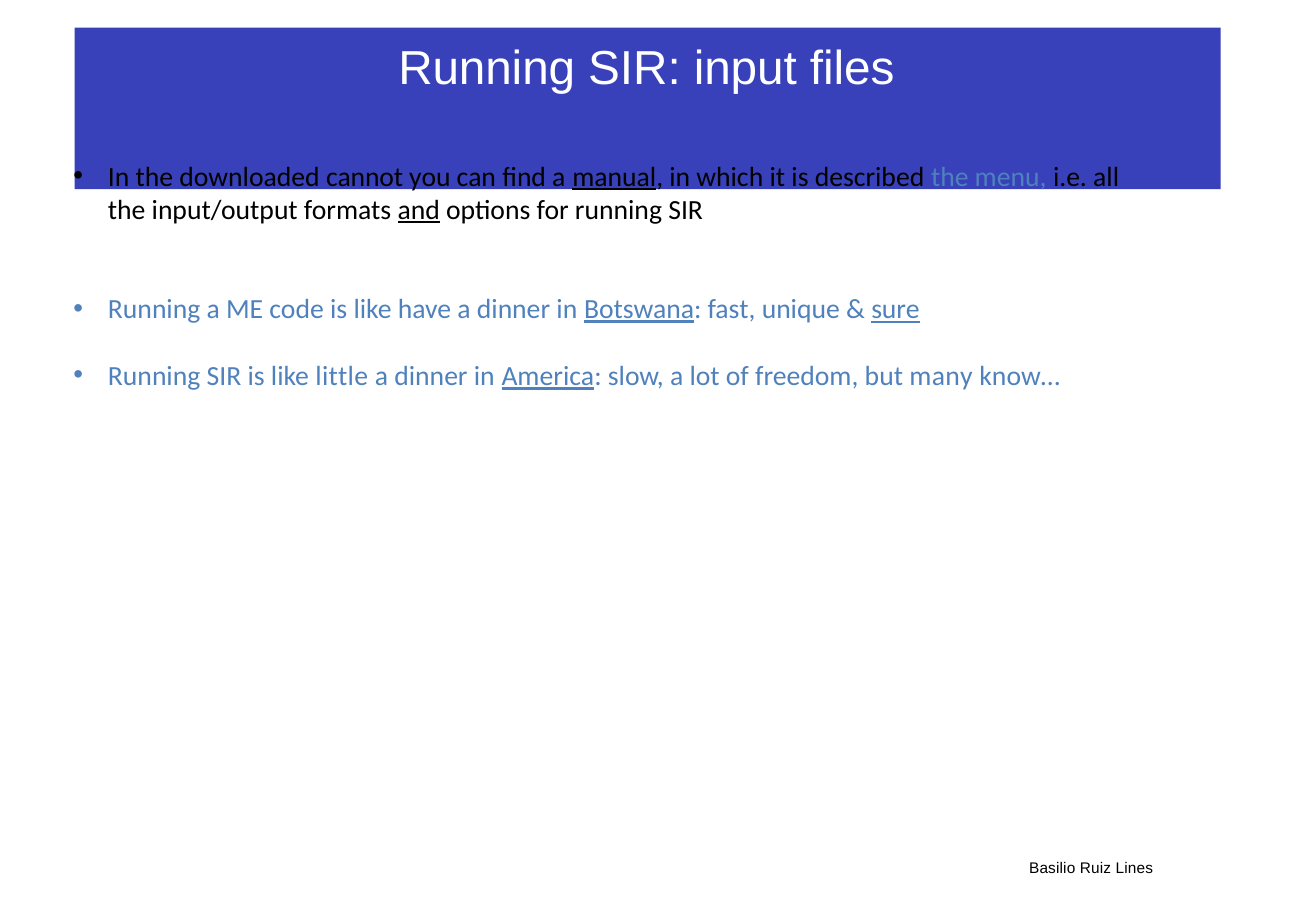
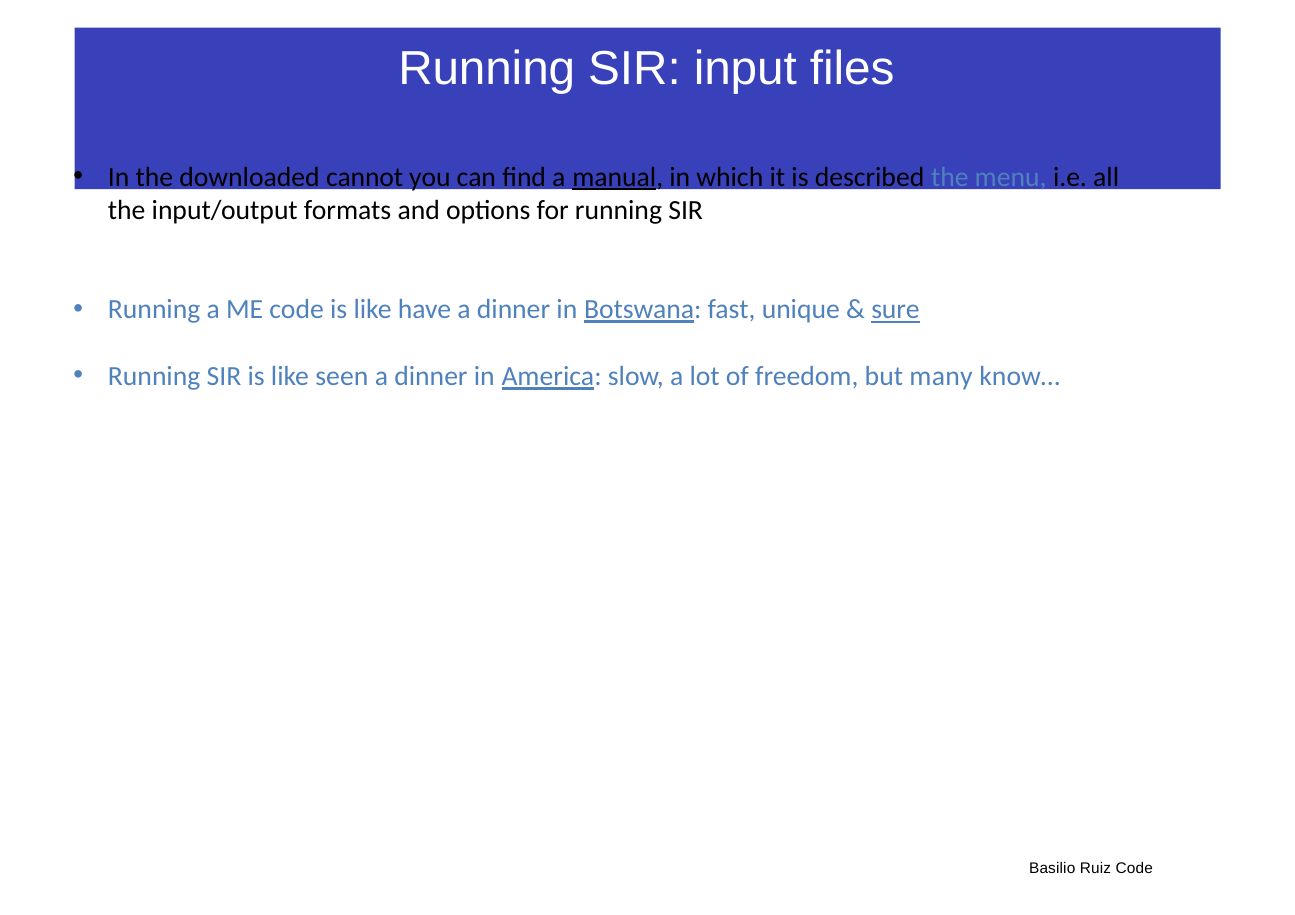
and underline: present -> none
little: little -> seen
Ruiz Lines: Lines -> Code
